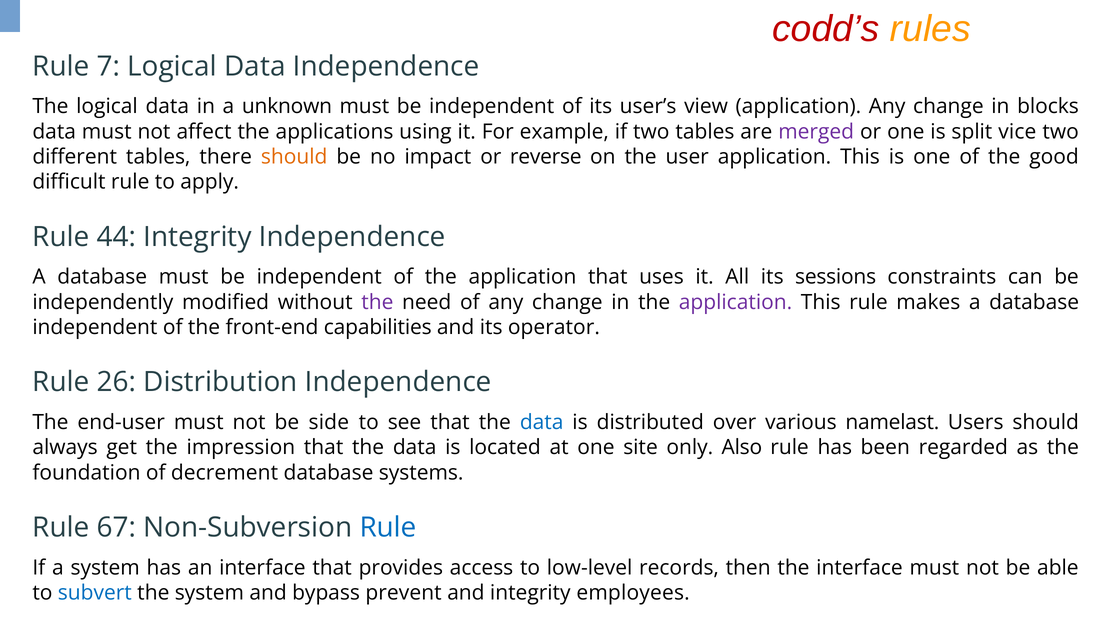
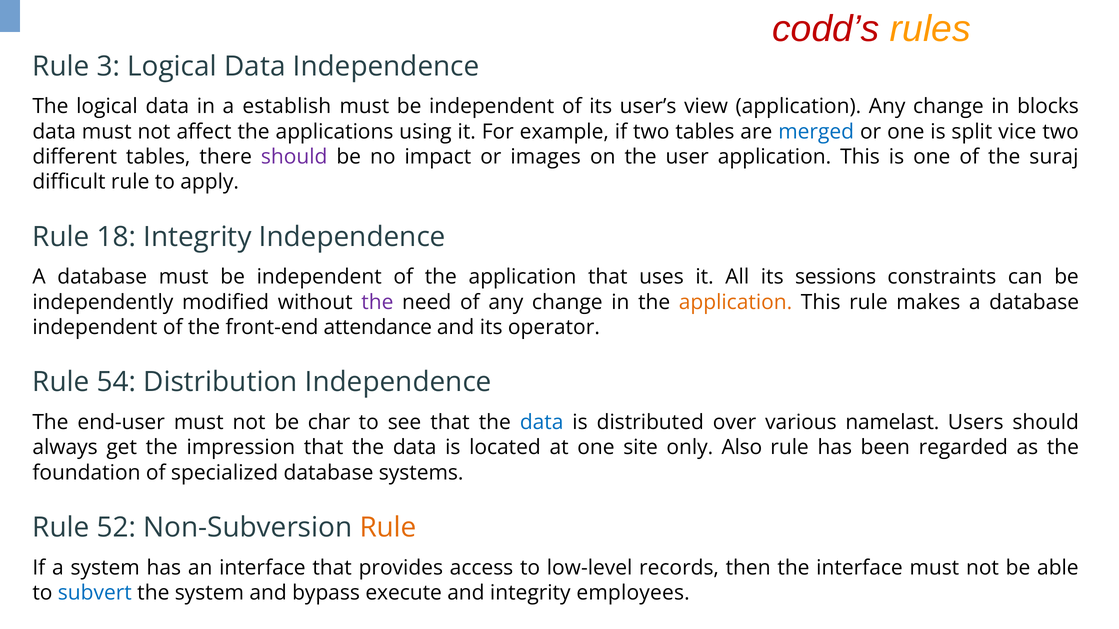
7: 7 -> 3
unknown: unknown -> establish
merged colour: purple -> blue
should at (294, 157) colour: orange -> purple
reverse: reverse -> images
good: good -> suraj
44: 44 -> 18
application at (736, 302) colour: purple -> orange
capabilities: capabilities -> attendance
26: 26 -> 54
side: side -> char
decrement: decrement -> specialized
67: 67 -> 52
Rule at (388, 528) colour: blue -> orange
prevent: prevent -> execute
